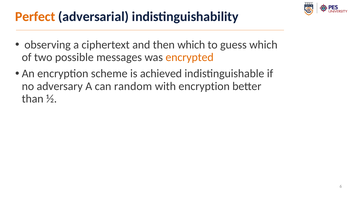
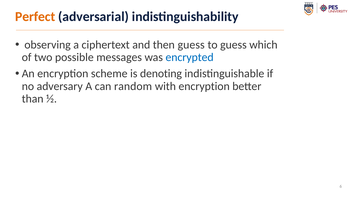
then which: which -> guess
encrypted colour: orange -> blue
achieved: achieved -> denoting
